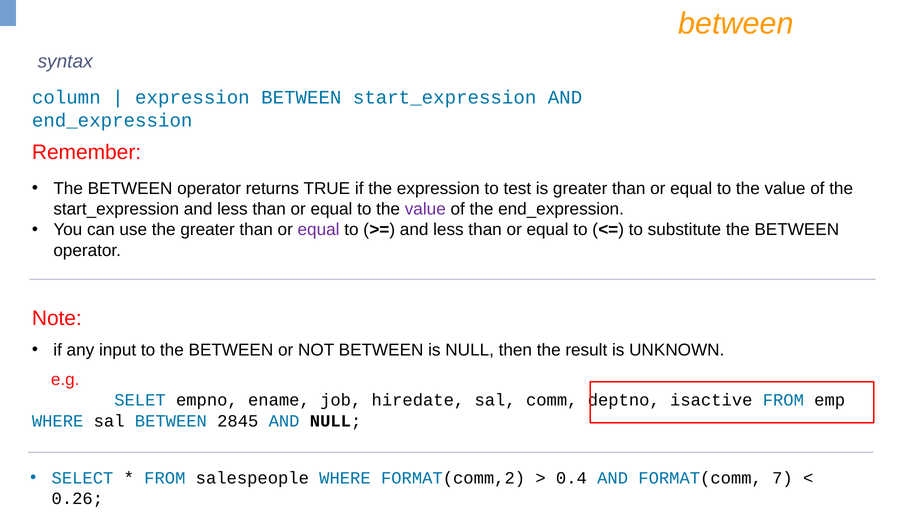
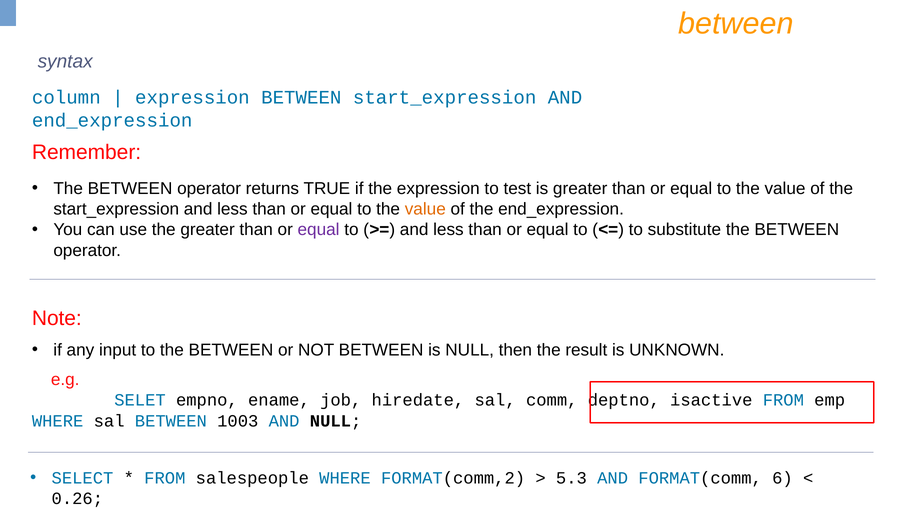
value at (425, 209) colour: purple -> orange
2845: 2845 -> 1003
0.4: 0.4 -> 5.3
7: 7 -> 6
